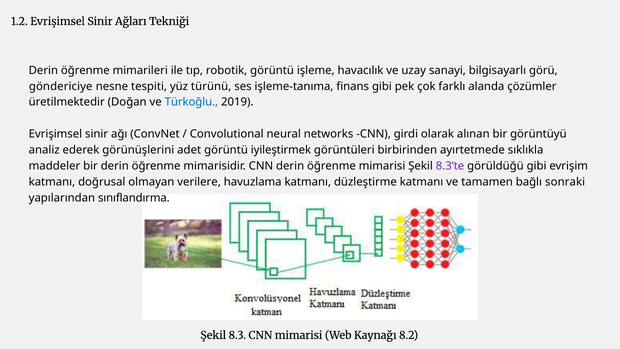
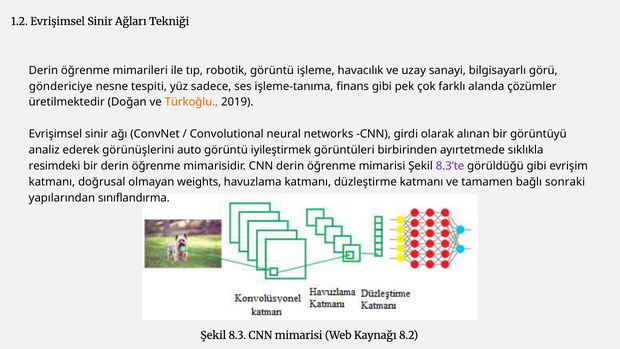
türünü: türünü -> sadece
Türkoğlu colour: blue -> orange
adet: adet -> auto
maddeler: maddeler -> resimdeki
verilere: verilere -> weights
